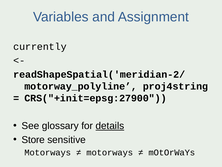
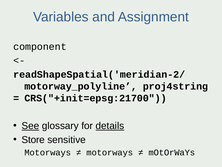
currently: currently -> component
CRS("+init=epsg:27900: CRS("+init=epsg:27900 -> CRS("+init=epsg:21700
See underline: none -> present
